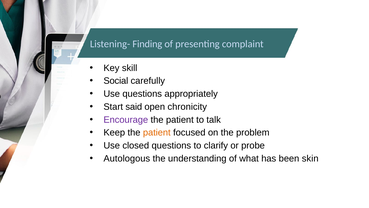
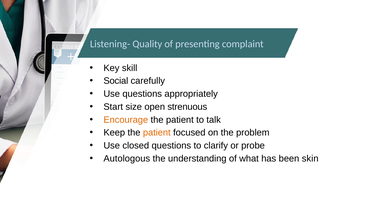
Finding: Finding -> Quality
said: said -> size
chronicity: chronicity -> strenuous
Encourage colour: purple -> orange
